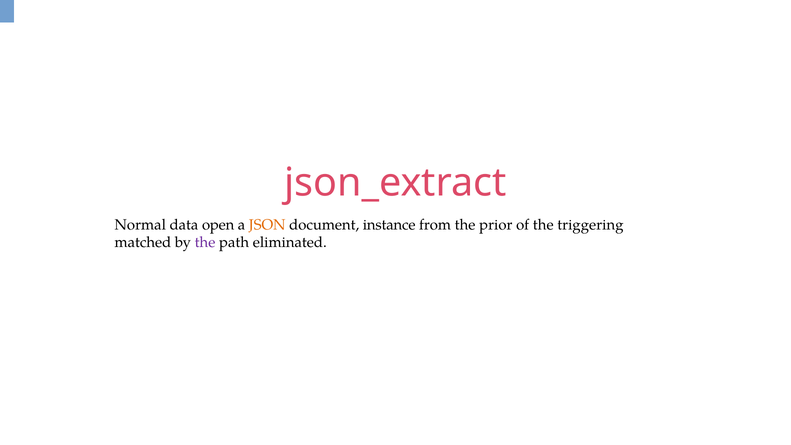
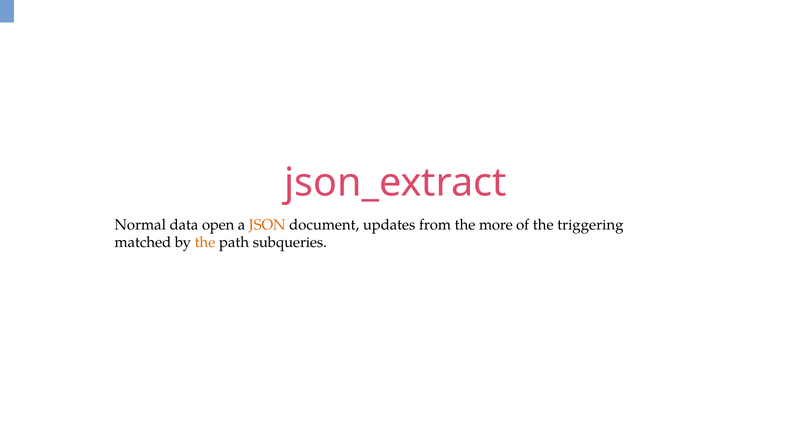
instance: instance -> updates
prior: prior -> more
the at (205, 243) colour: purple -> orange
eliminated: eliminated -> subqueries
